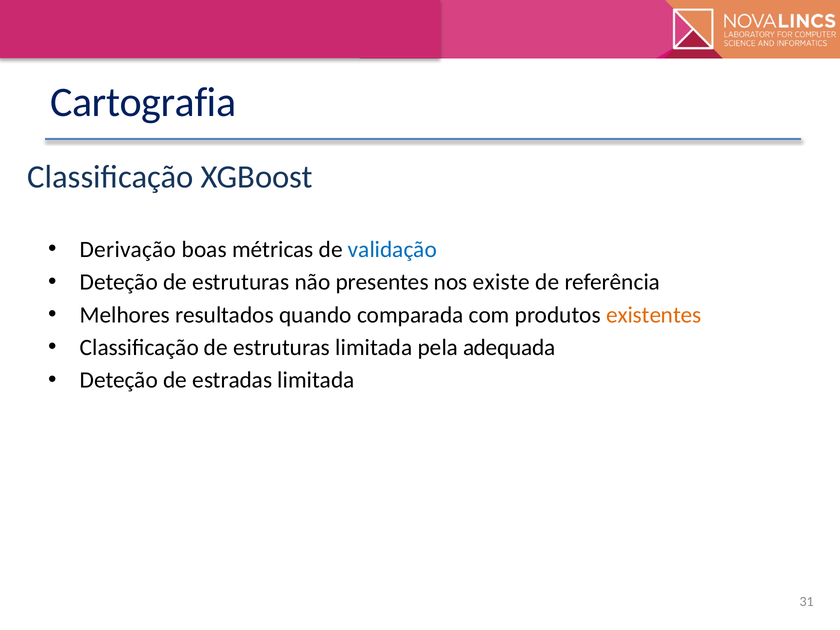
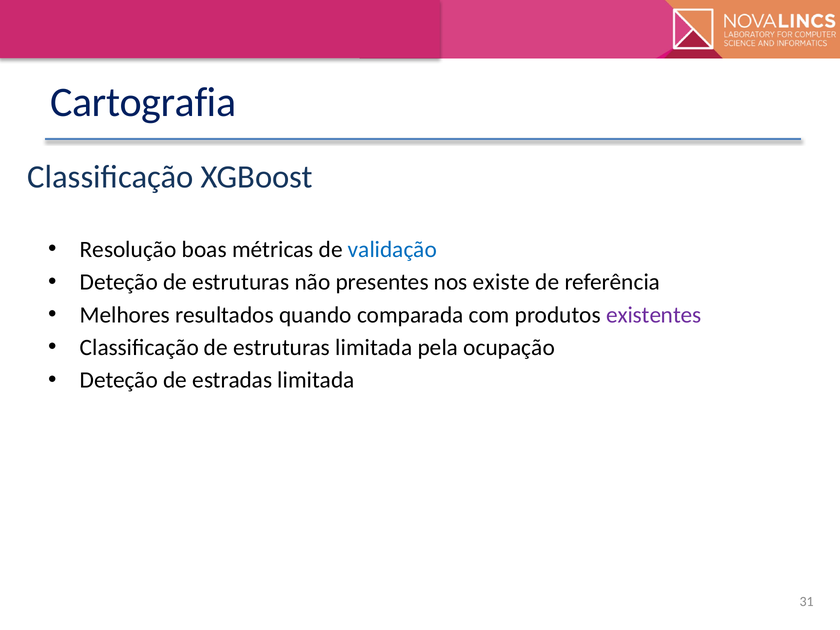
Derivação: Derivação -> Resolução
existentes colour: orange -> purple
adequada: adequada -> ocupação
